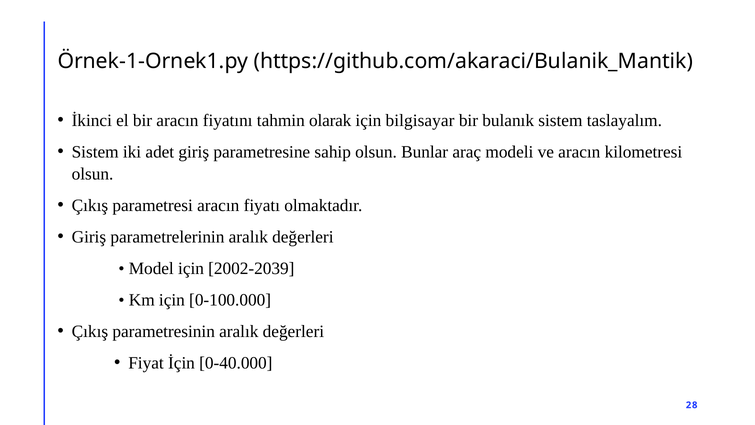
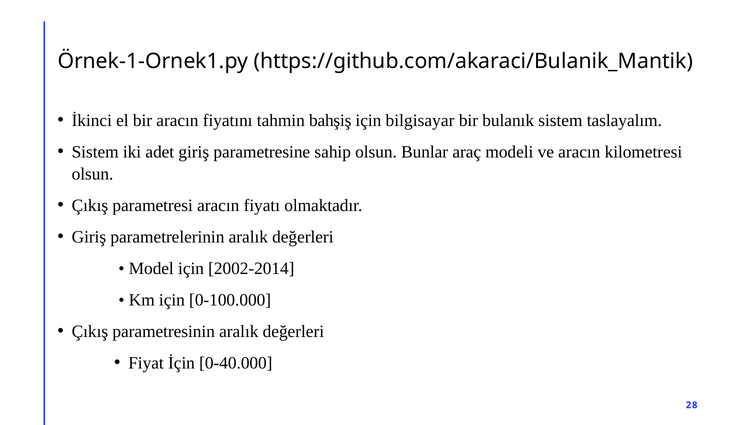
olarak: olarak -> bahşiş
2002-2039: 2002-2039 -> 2002-2014
